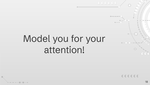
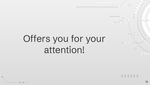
Model: Model -> Offers
